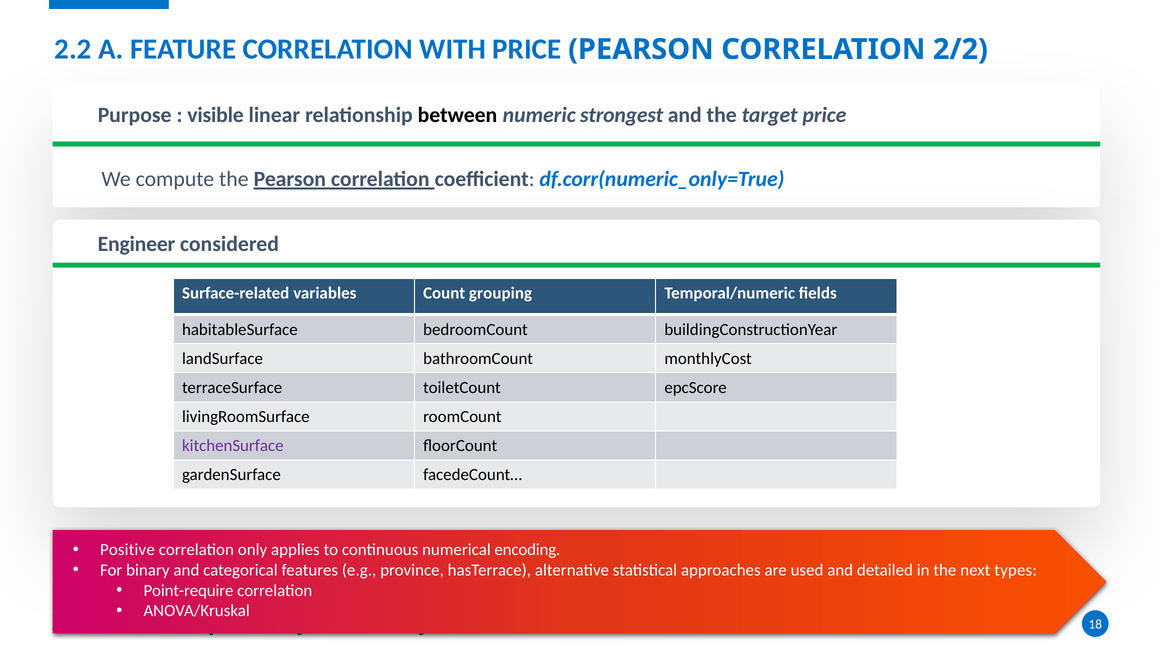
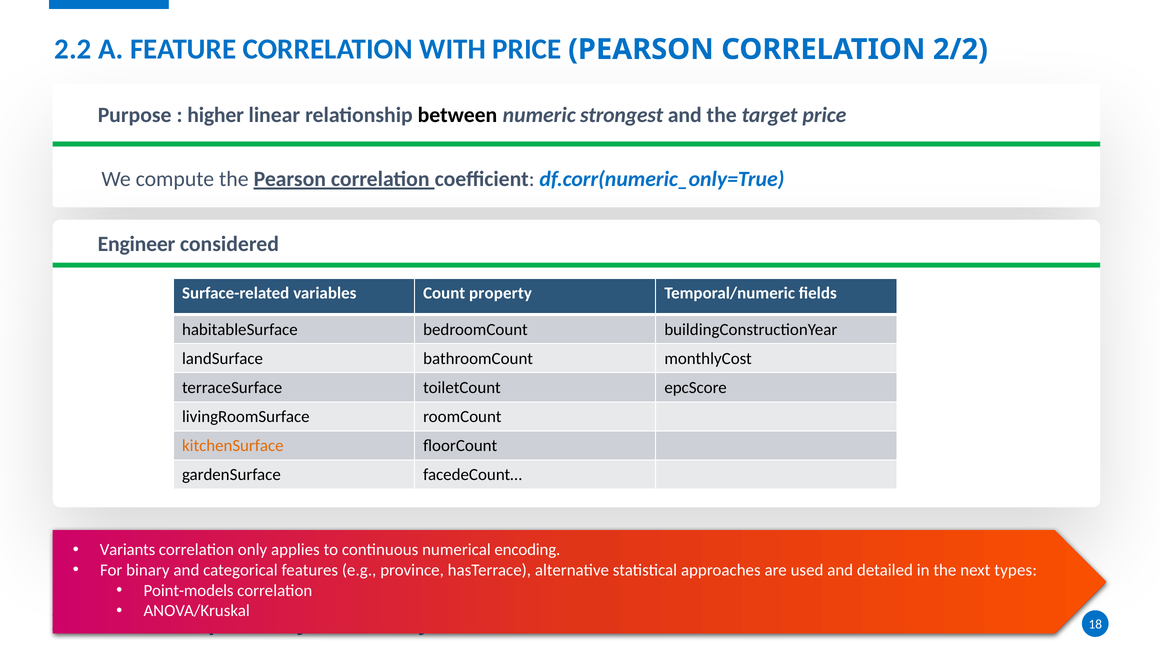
visible: visible -> higher
grouping: grouping -> property
kitchenSurface colour: purple -> orange
Positive: Positive -> Variants
Point-require: Point-require -> Point-models
